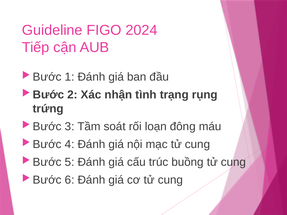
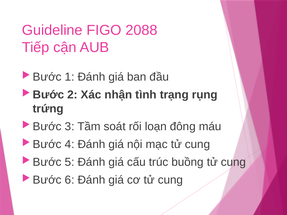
2024: 2024 -> 2088
